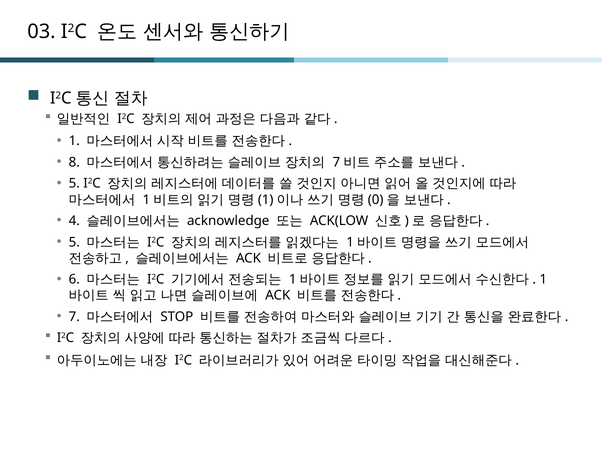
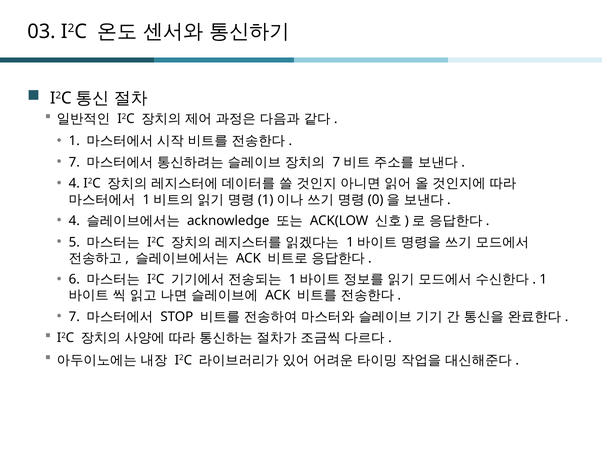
8 at (74, 162): 8 -> 7
5 at (74, 183): 5 -> 4
